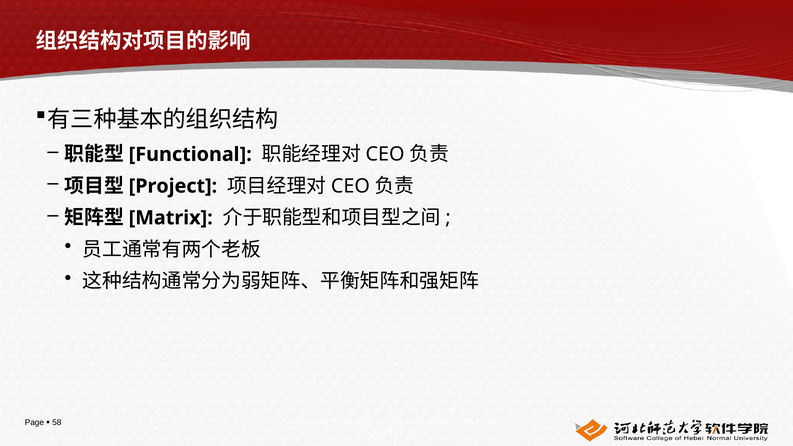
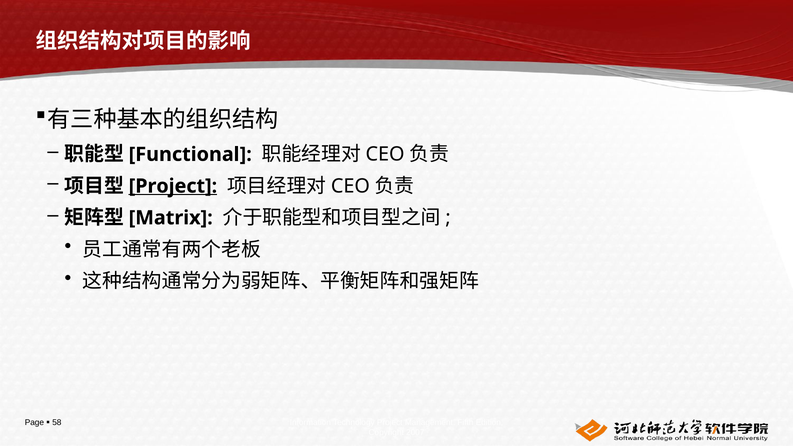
Project at (173, 186) underline: none -> present
